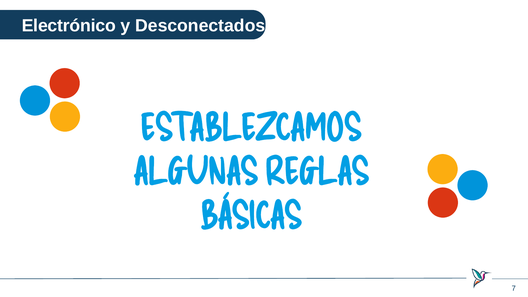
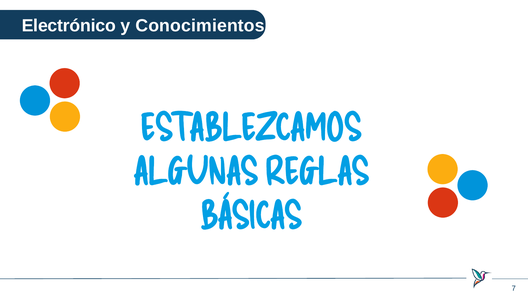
Desconectados: Desconectados -> Conocimientos
